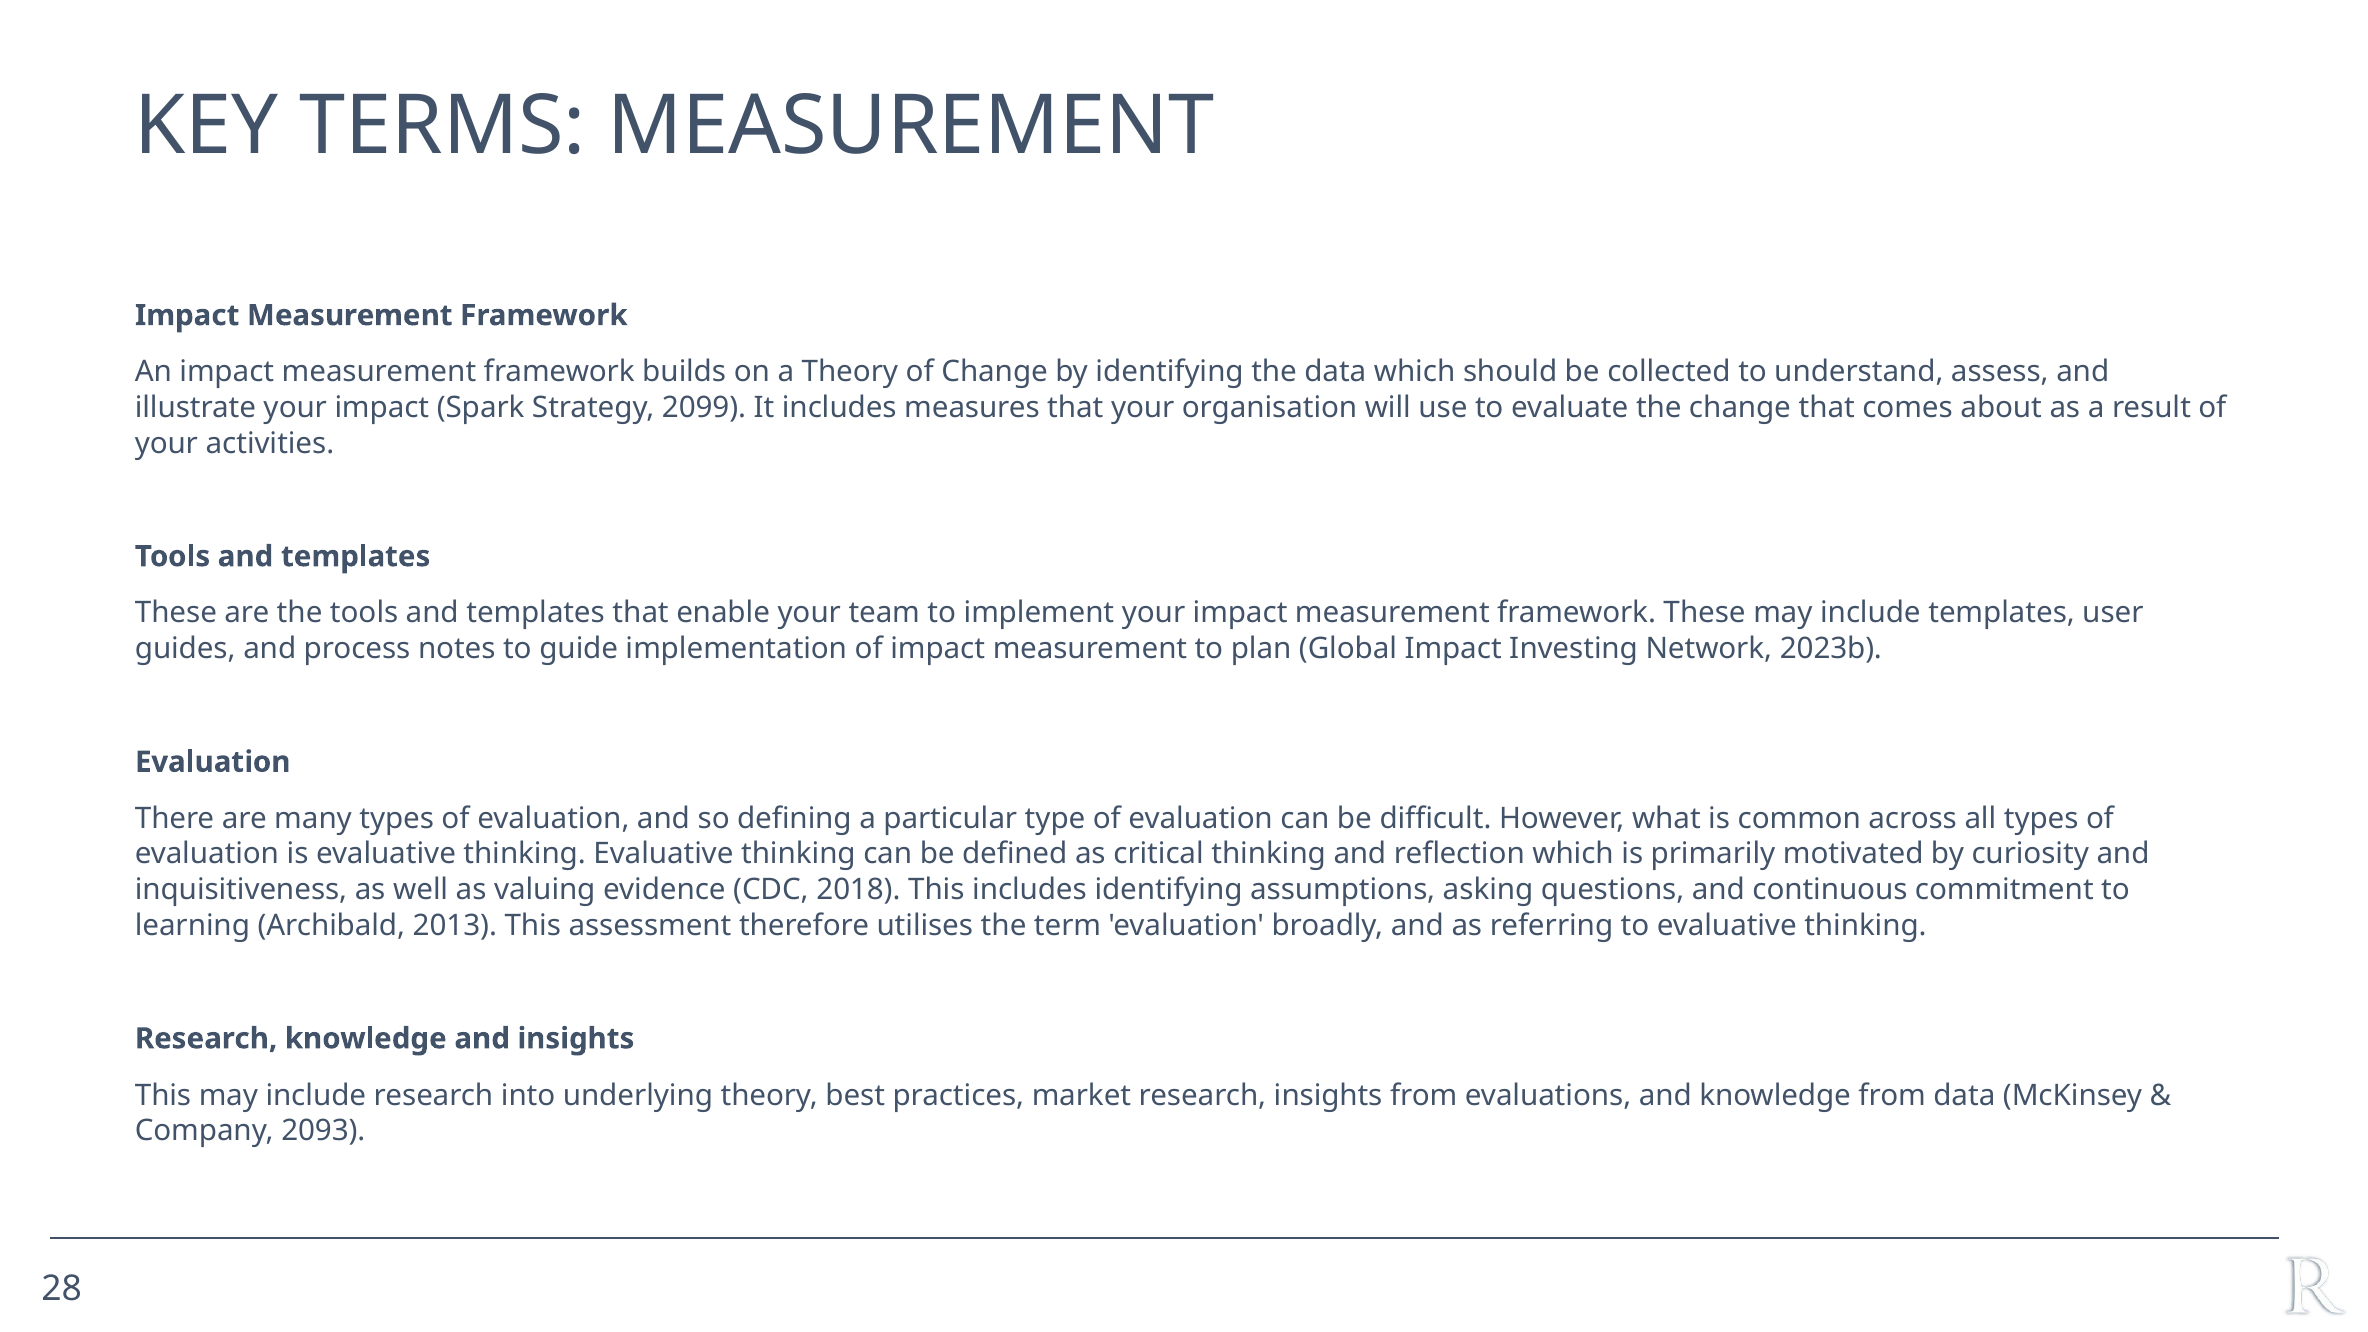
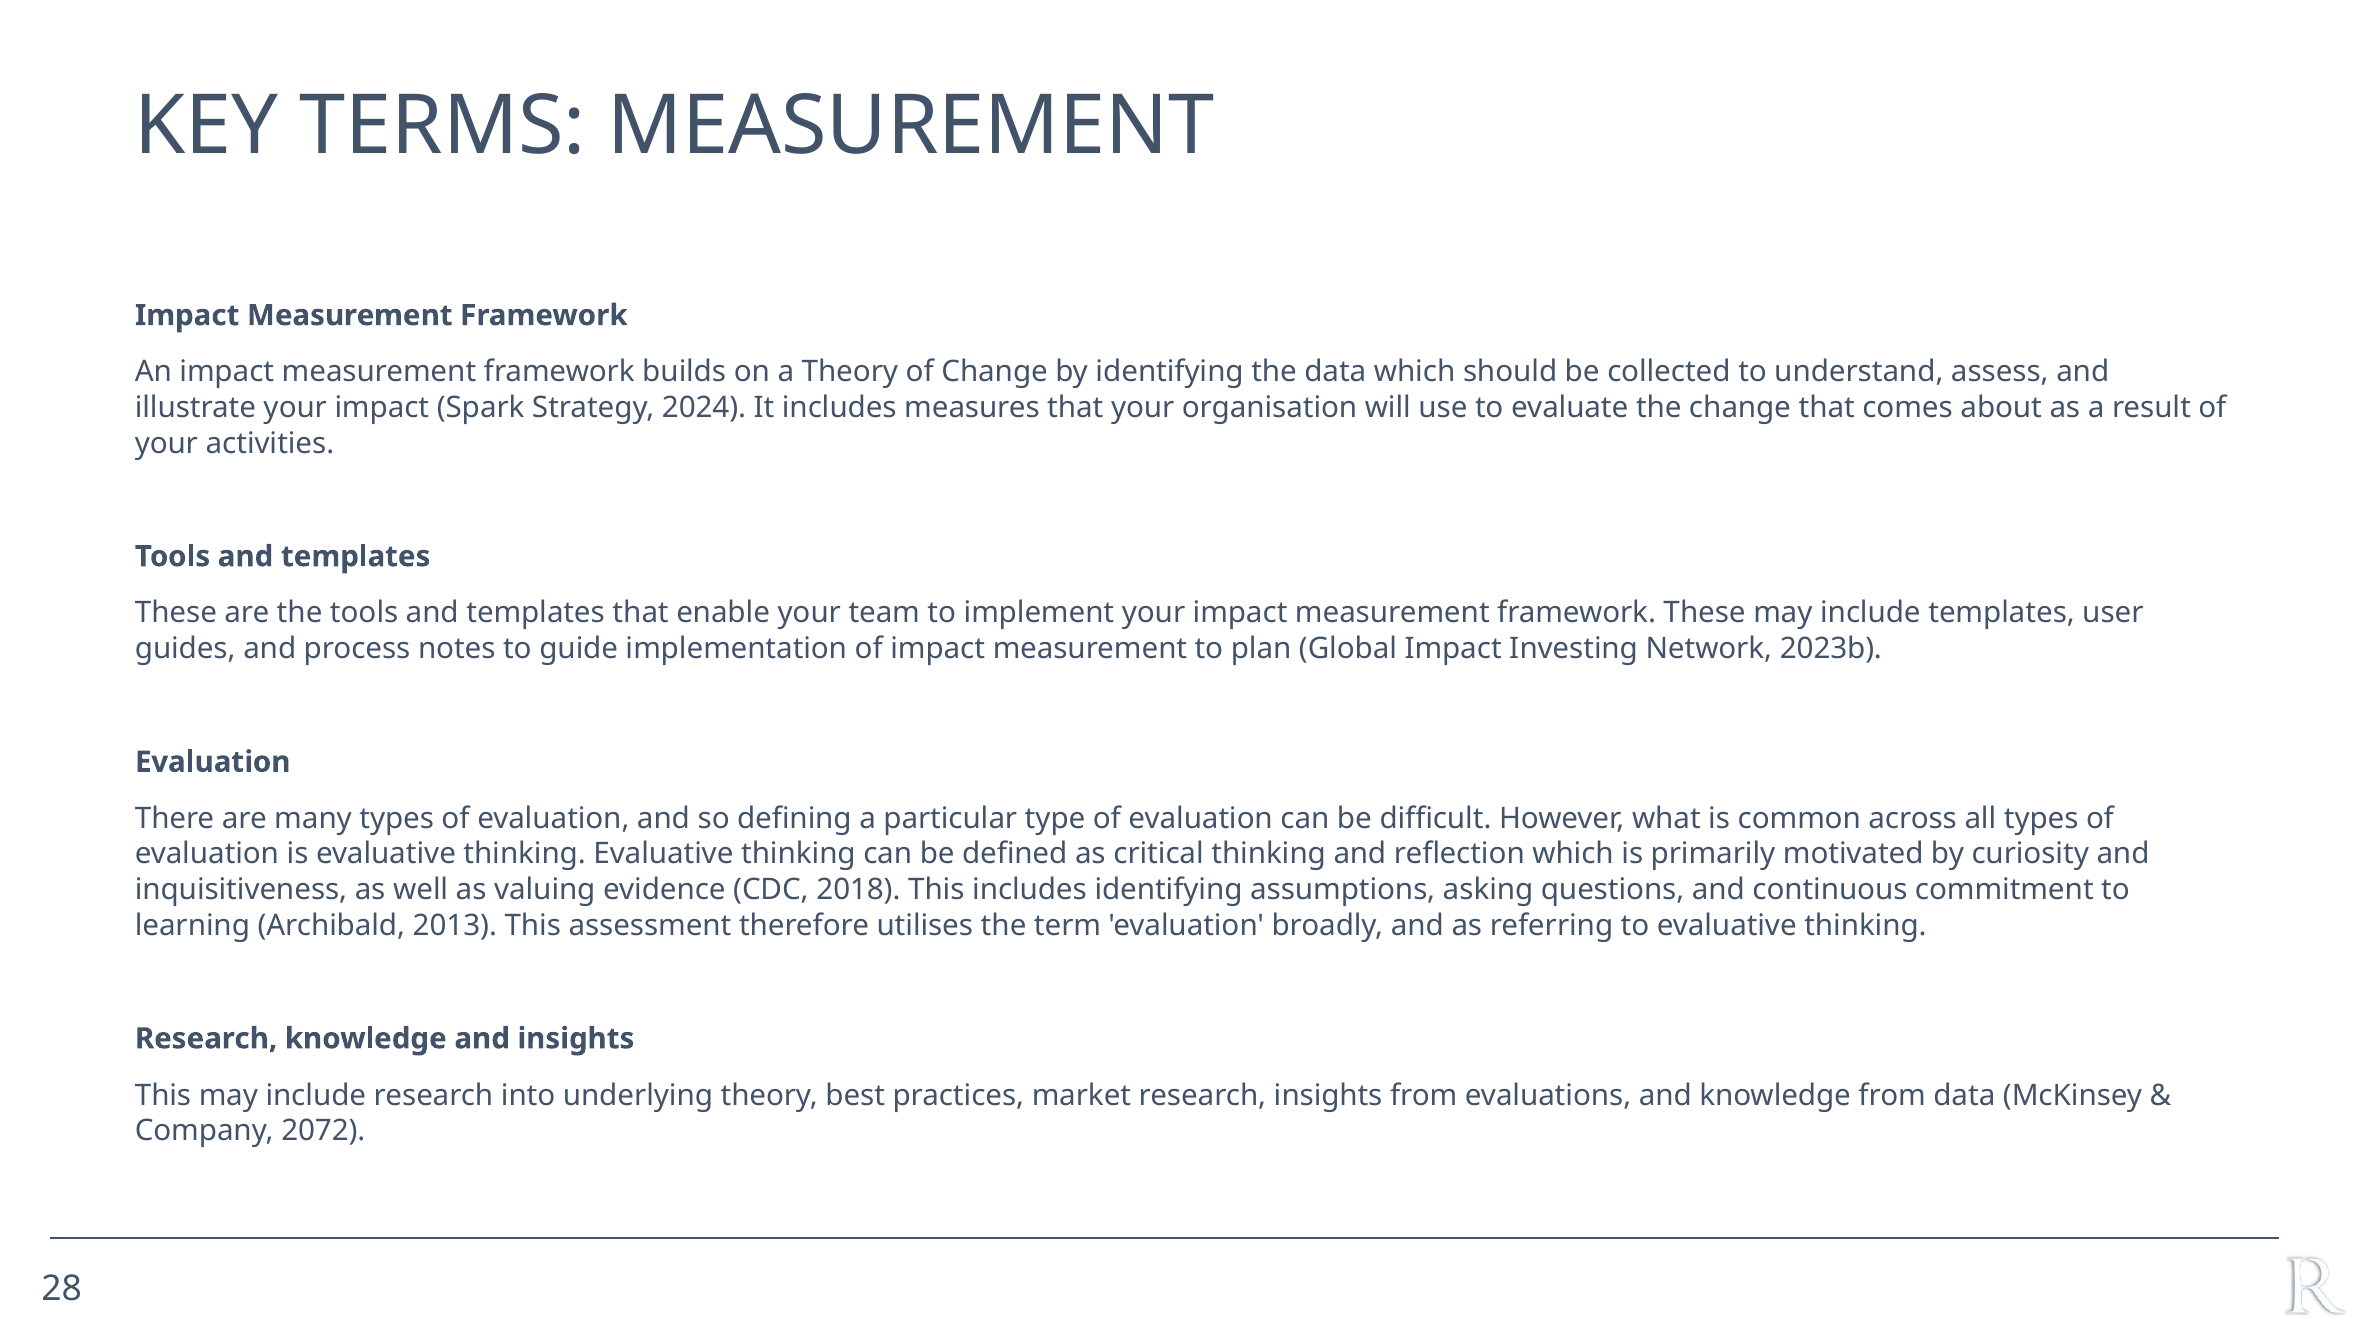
2099: 2099 -> 2024
2093: 2093 -> 2072
